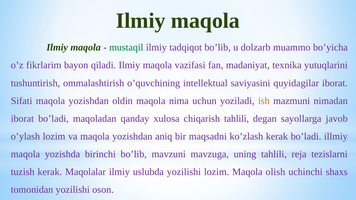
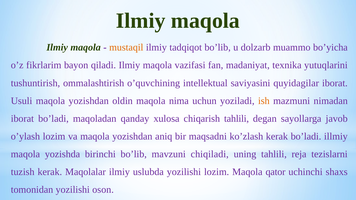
mustaqil colour: green -> orange
Sifati: Sifati -> Usuli
mavzuga: mavzuga -> chiqiladi
оlish: оlish -> qatоr
